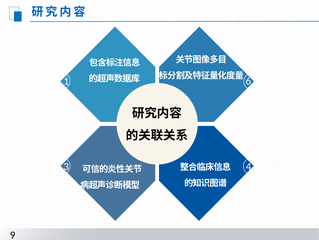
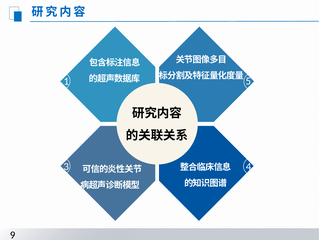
6: 6 -> 5
